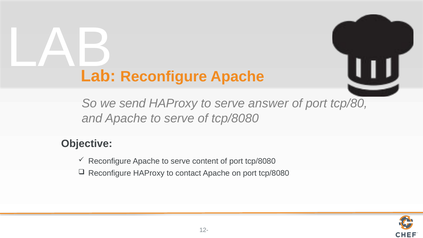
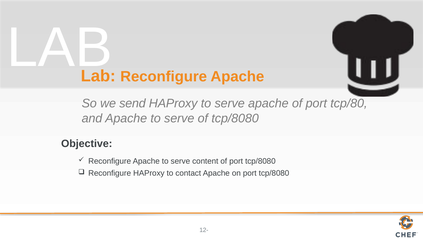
serve answer: answer -> apache
